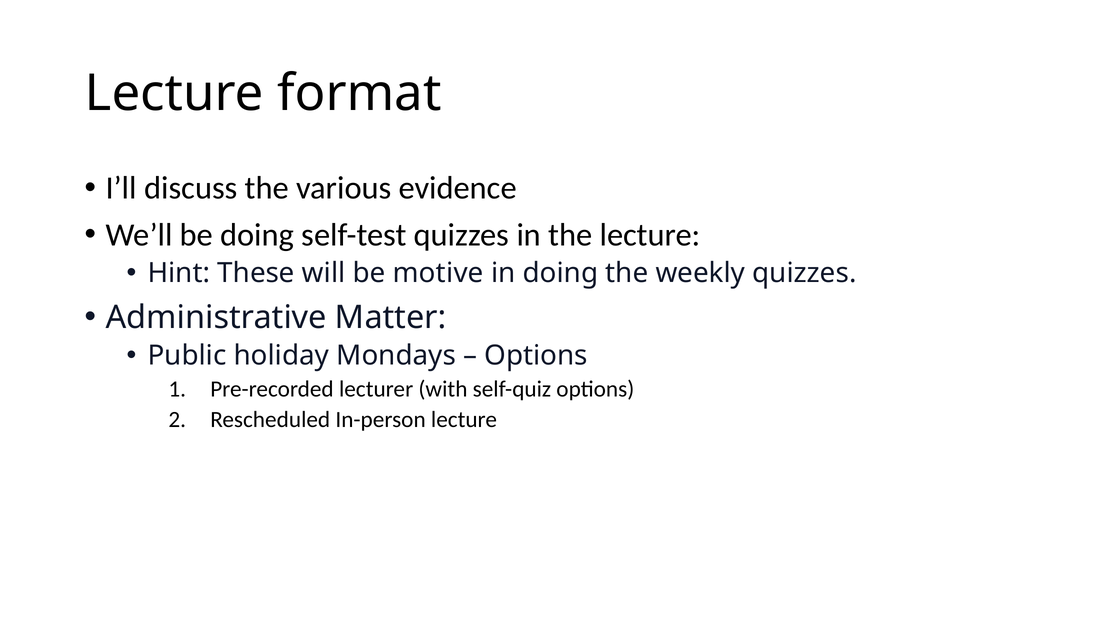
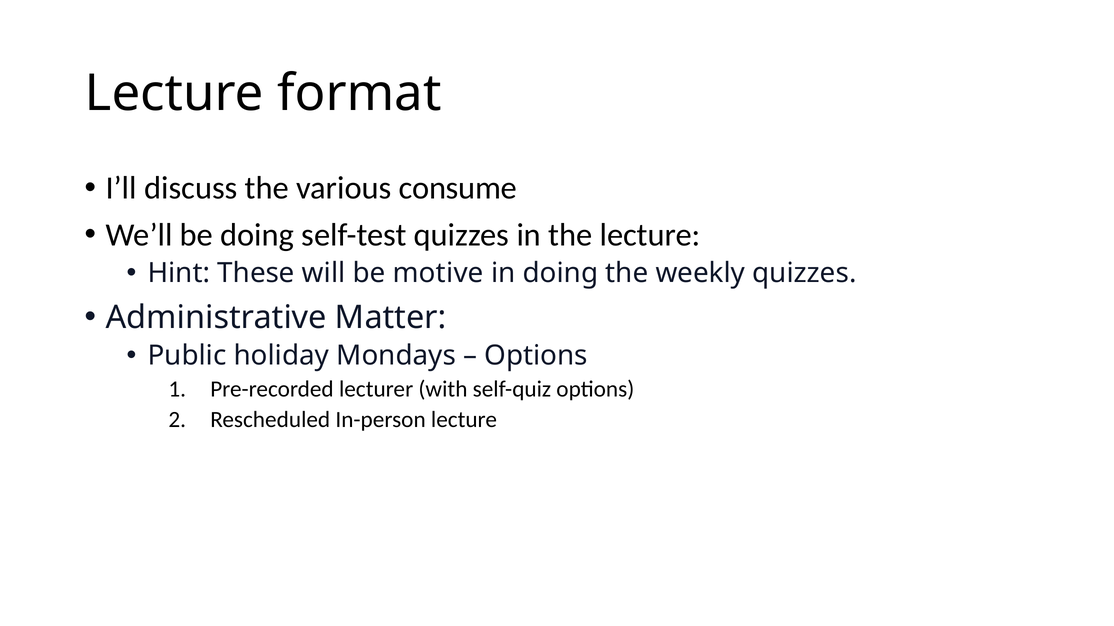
evidence: evidence -> consume
